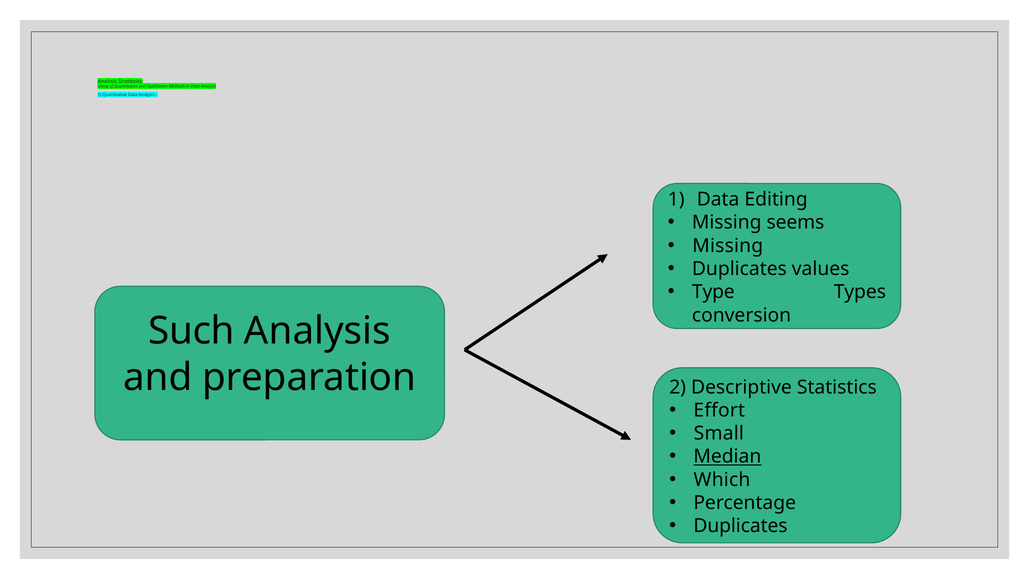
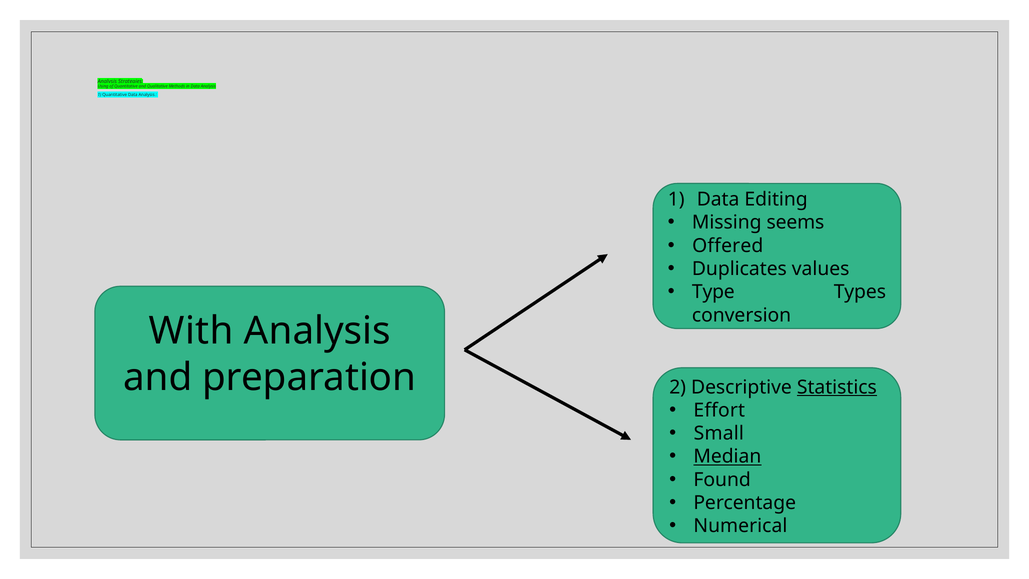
Missing at (728, 246): Missing -> Offered
Such: Such -> With
Statistics underline: none -> present
Which: Which -> Found
Duplicates at (740, 526): Duplicates -> Numerical
